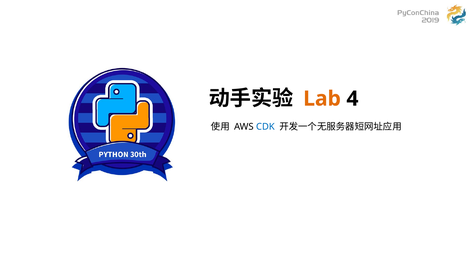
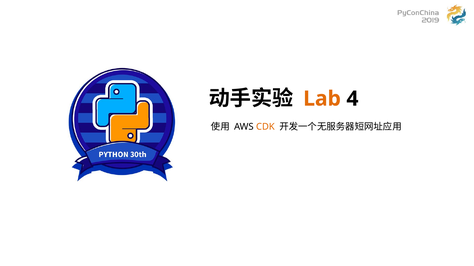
CDK colour: blue -> orange
